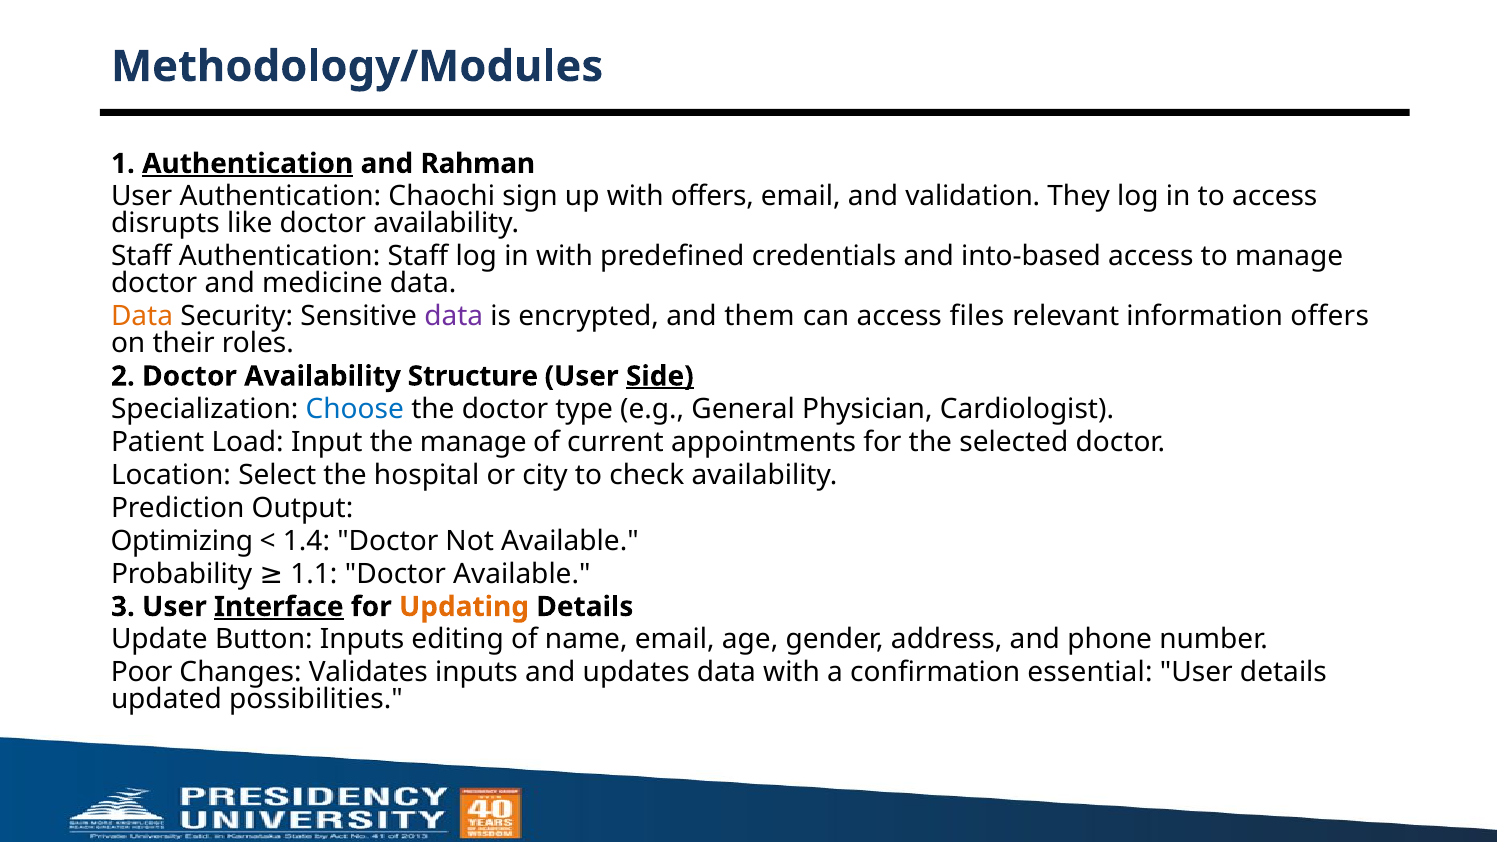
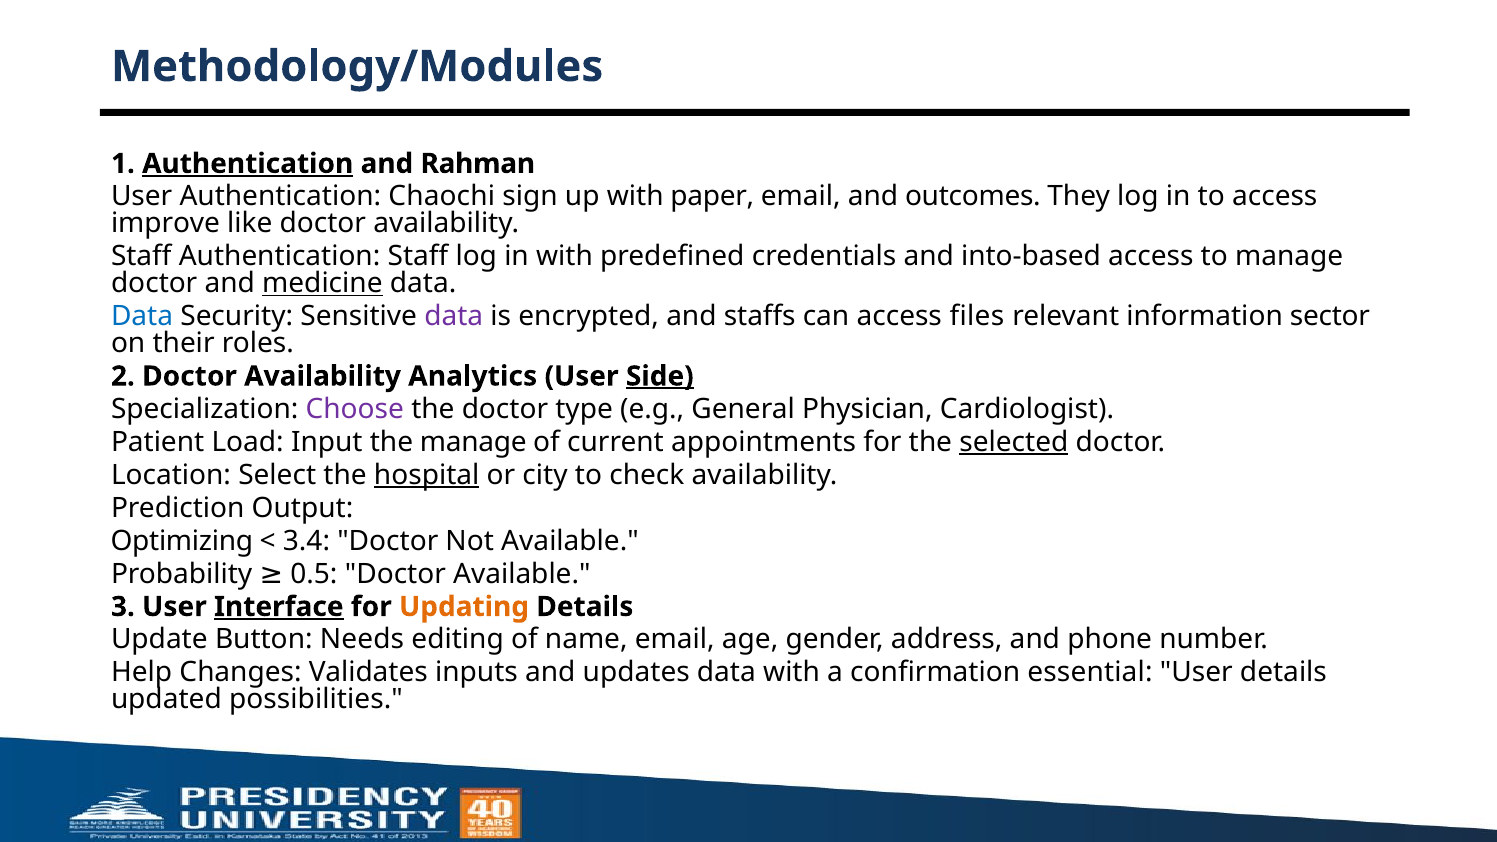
with offers: offers -> paper
validation: validation -> outcomes
disrupts: disrupts -> improve
medicine underline: none -> present
Data at (142, 316) colour: orange -> blue
them: them -> staffs
information offers: offers -> sector
Structure: Structure -> Analytics
Choose colour: blue -> purple
selected underline: none -> present
hospital underline: none -> present
1.4: 1.4 -> 3.4
1.1: 1.1 -> 0.5
Button Inputs: Inputs -> Needs
Poor: Poor -> Help
